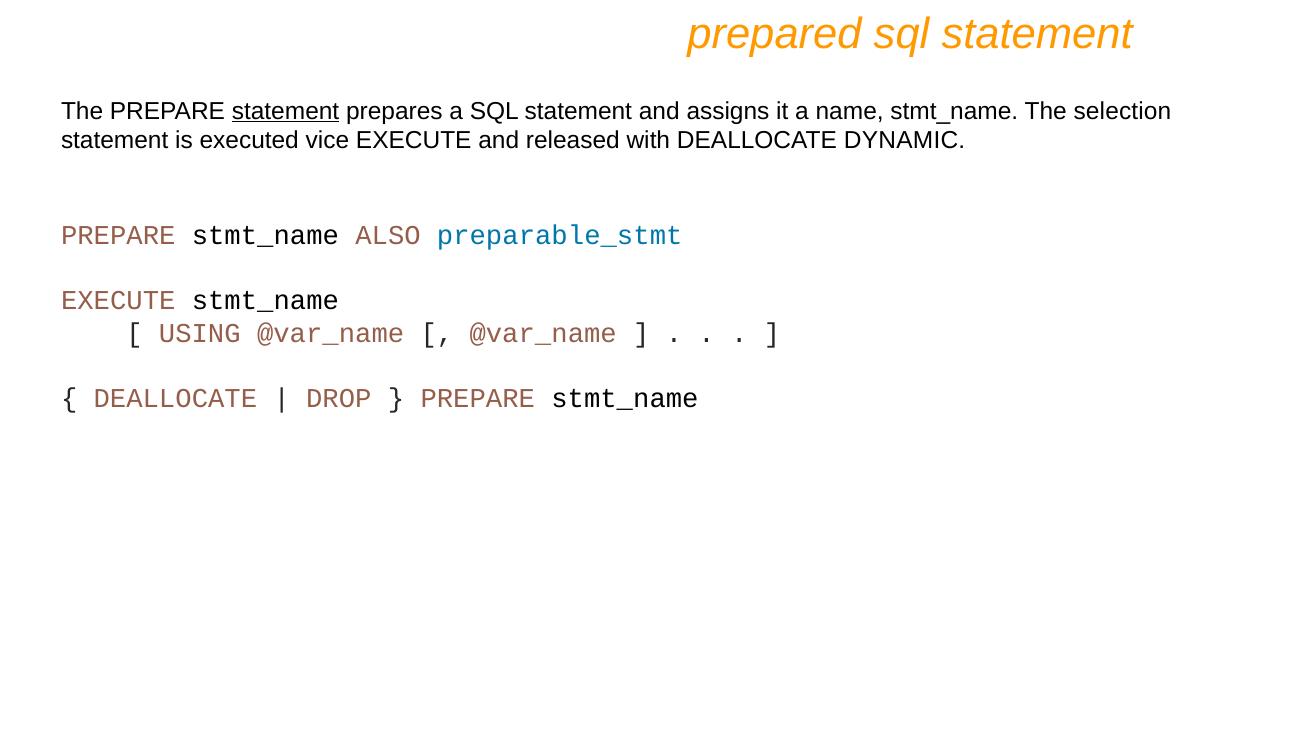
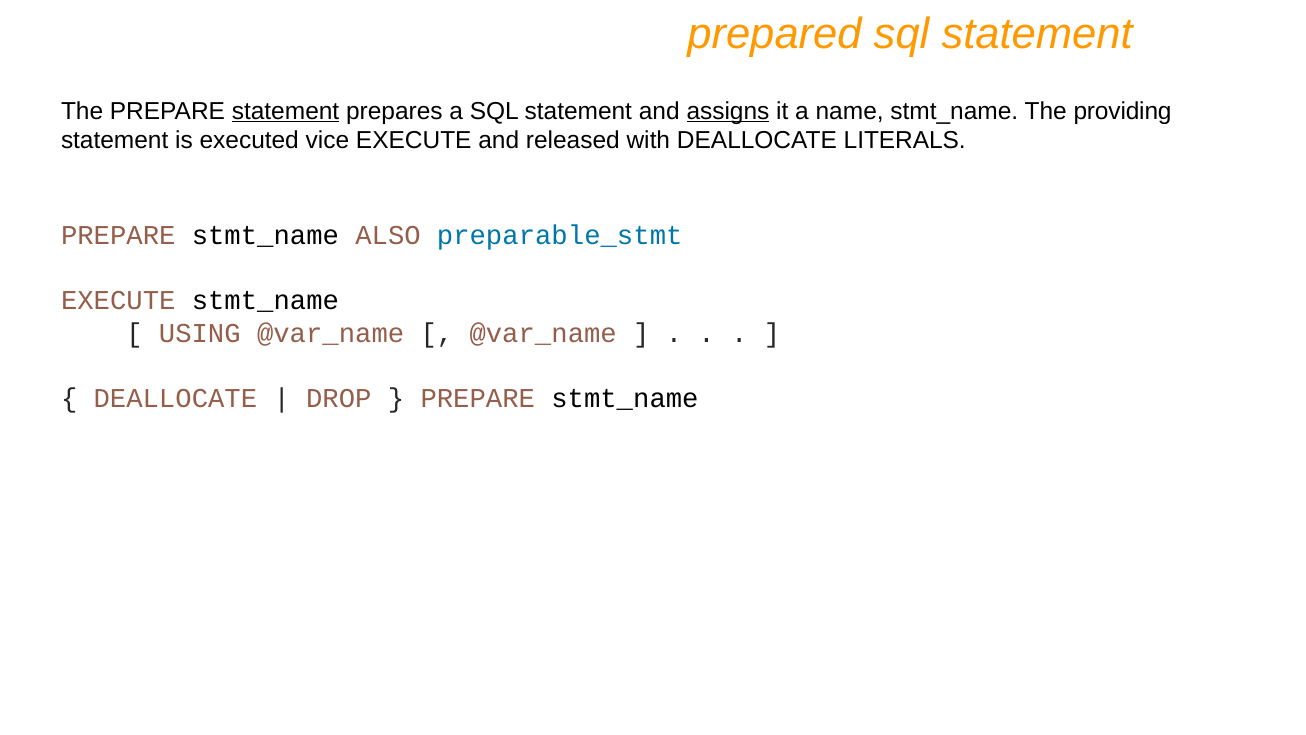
assigns underline: none -> present
selection: selection -> providing
DYNAMIC: DYNAMIC -> LITERALS
